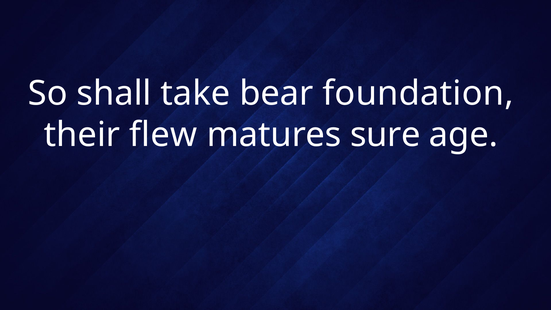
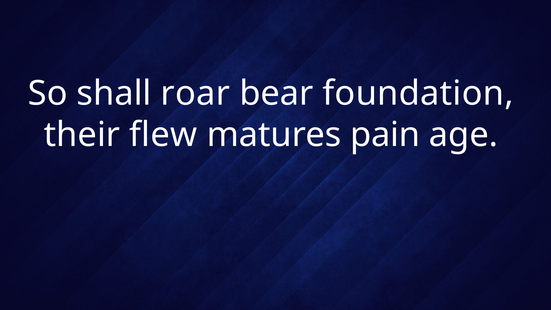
take: take -> roar
sure: sure -> pain
